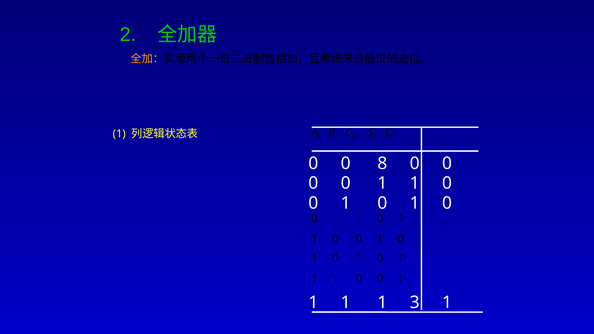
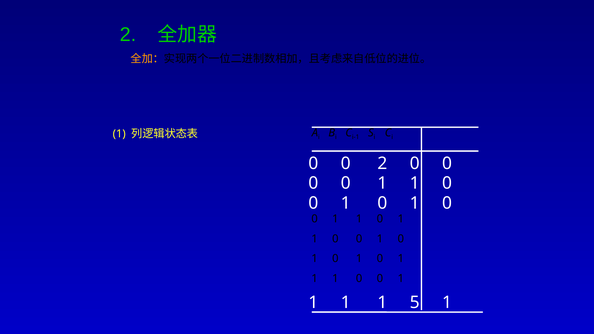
0 8: 8 -> 2
3: 3 -> 5
